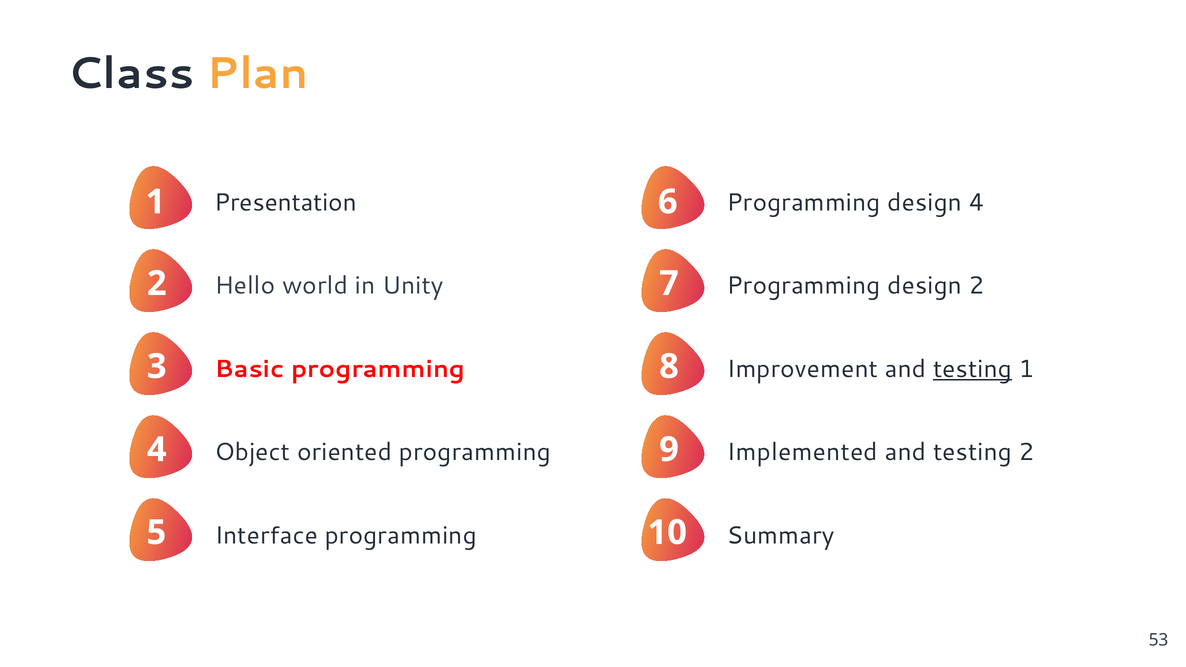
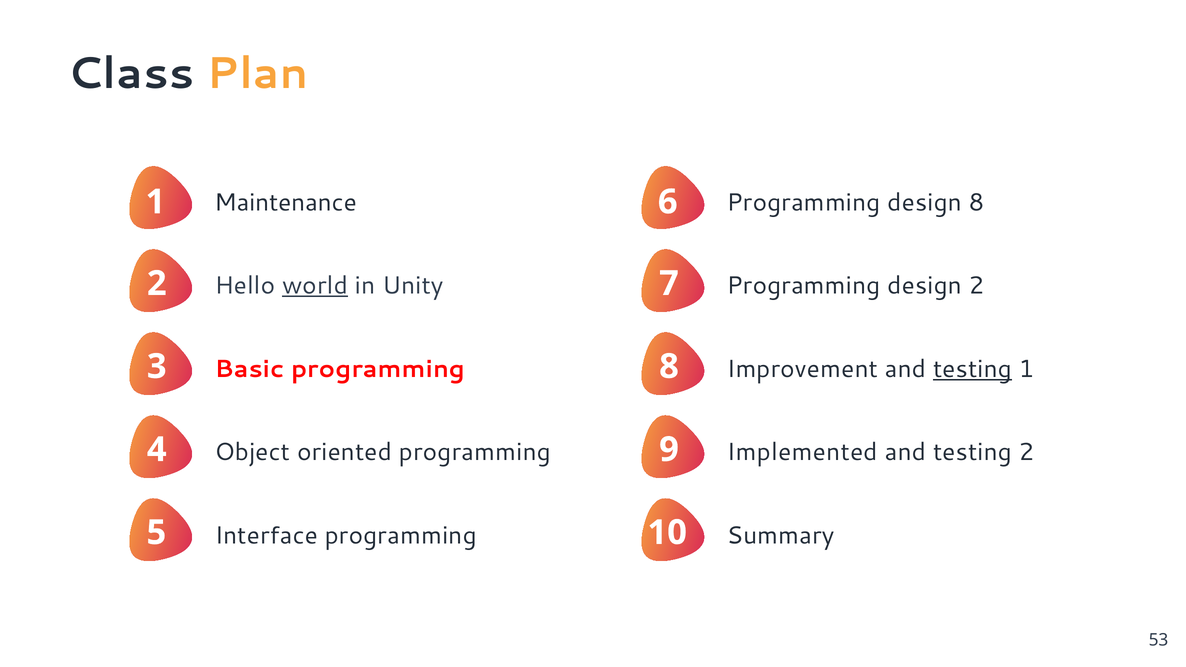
design 4: 4 -> 8
Presentation: Presentation -> Maintenance
world underline: none -> present
